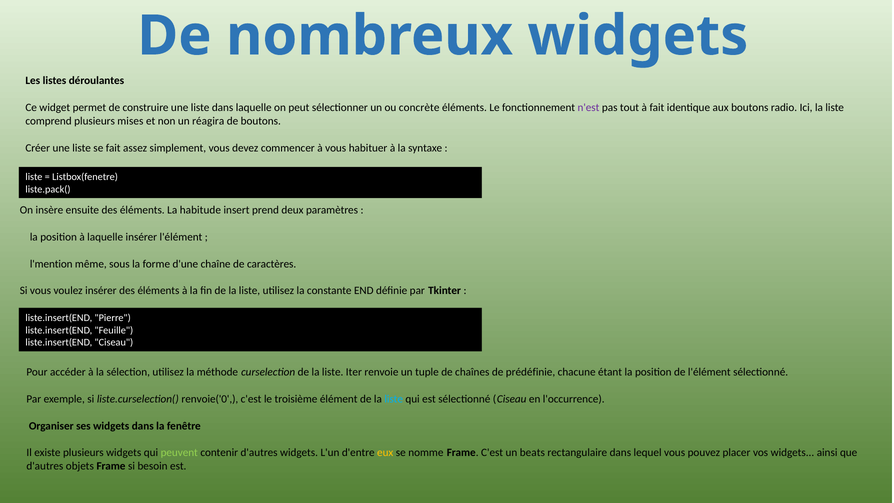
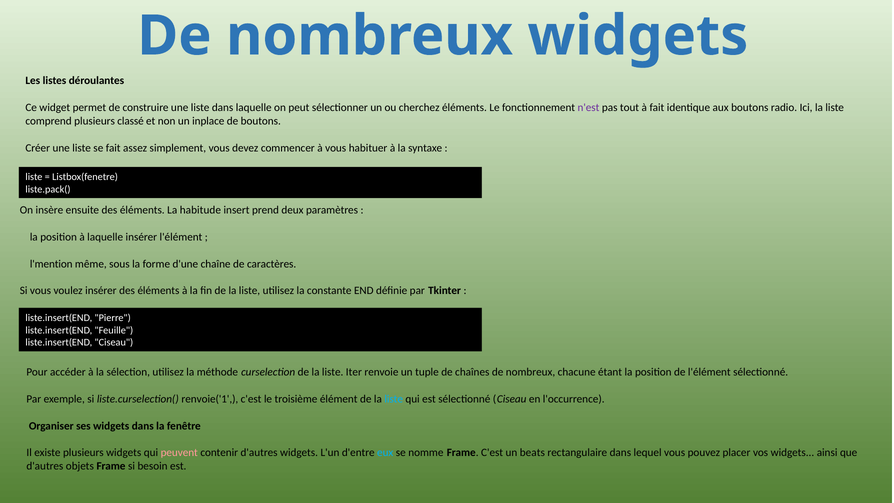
concrète: concrète -> cherchez
mises: mises -> classé
réagira: réagira -> inplace
chaînes de prédéfinie: prédéfinie -> nombreux
renvoie('0: renvoie('0 -> renvoie('1
peuvent colour: light green -> pink
eux colour: yellow -> light blue
